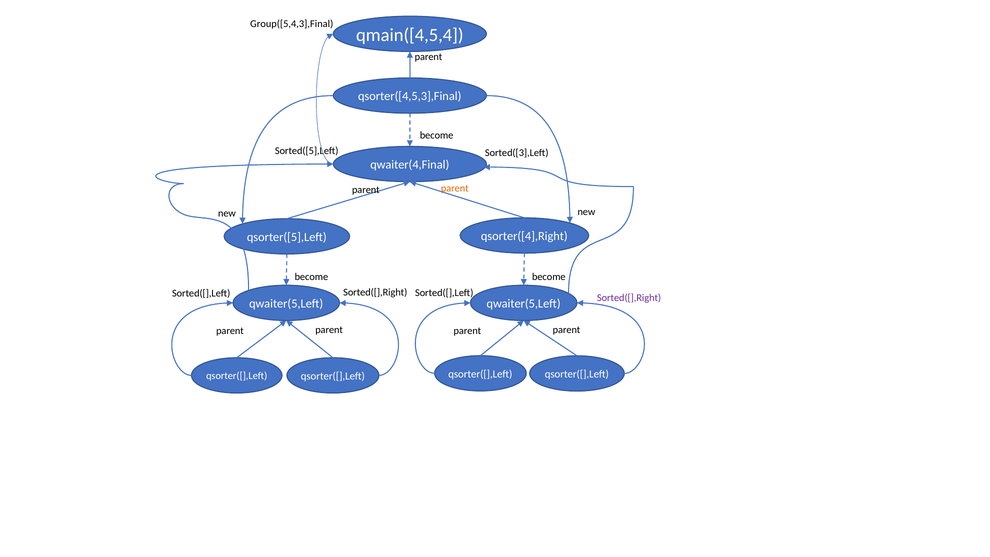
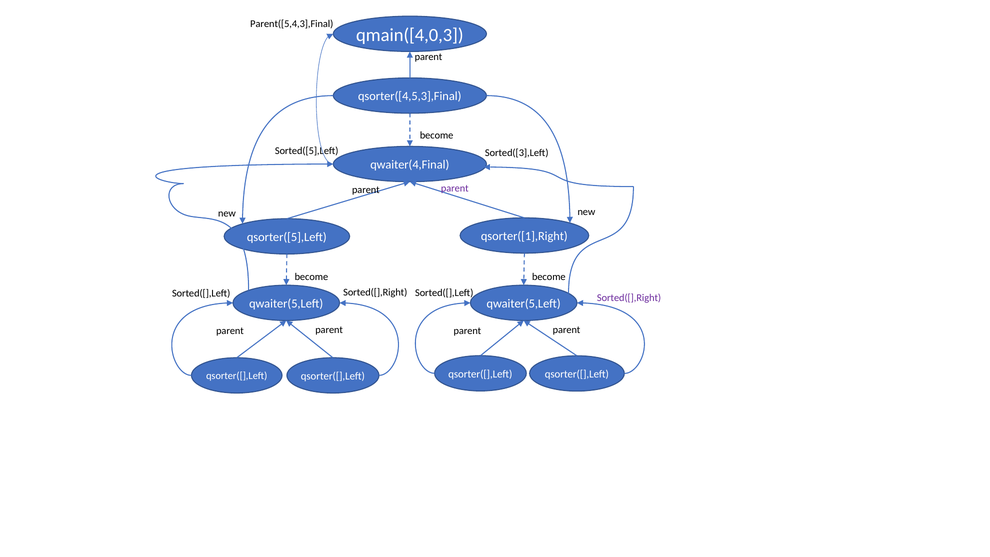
Group([5,4,3],Final: Group([5,4,3],Final -> Parent([5,4,3],Final
qmain([4,5,4: qmain([4,5,4 -> qmain([4,0,3
parent at (455, 188) colour: orange -> purple
qsorter([4],Right: qsorter([4],Right -> qsorter([1],Right
